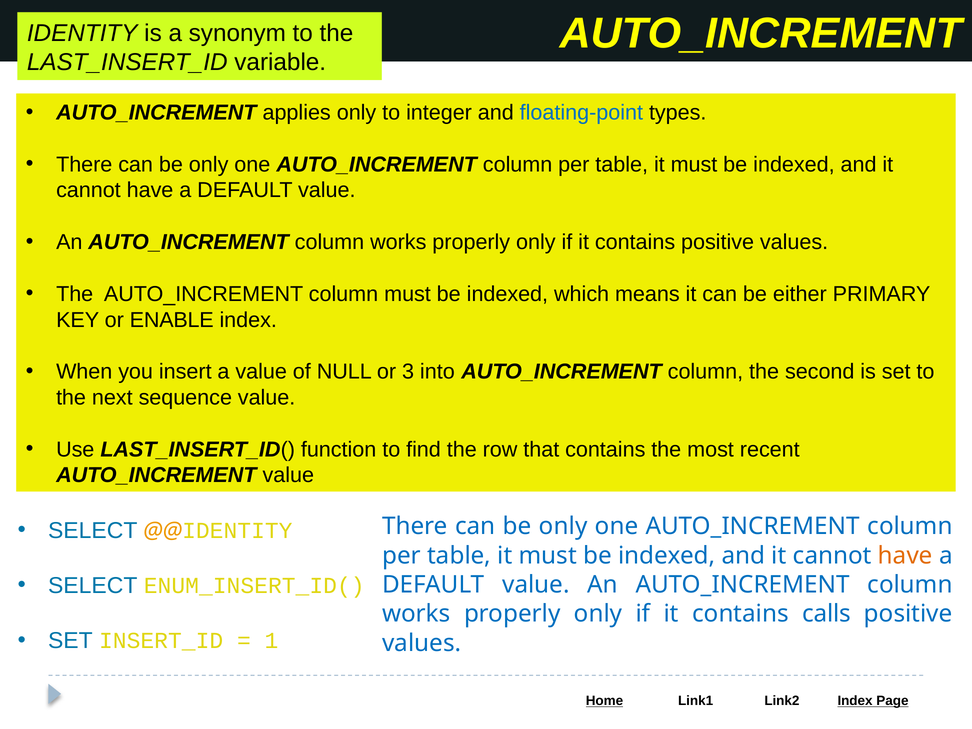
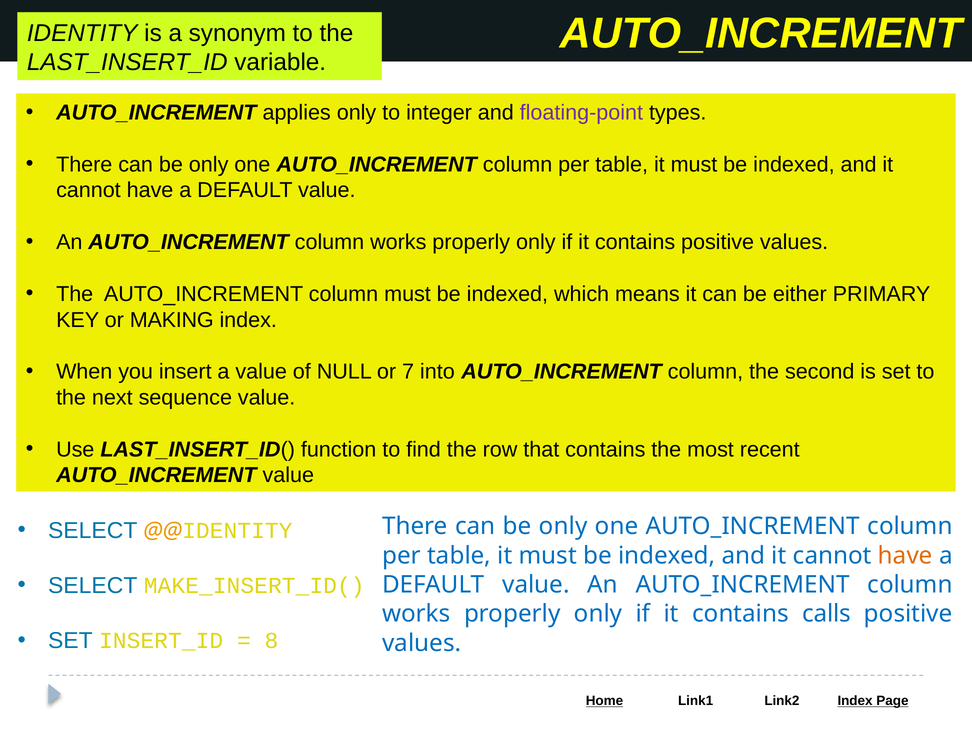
floating-point colour: blue -> purple
ENABLE: ENABLE -> MAKING
3: 3 -> 7
ENUM_INSERT_ID(: ENUM_INSERT_ID( -> MAKE_INSERT_ID(
1: 1 -> 8
